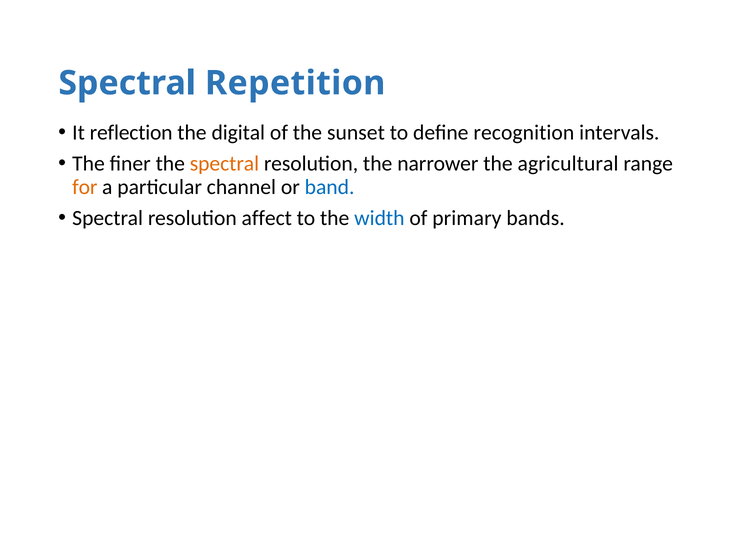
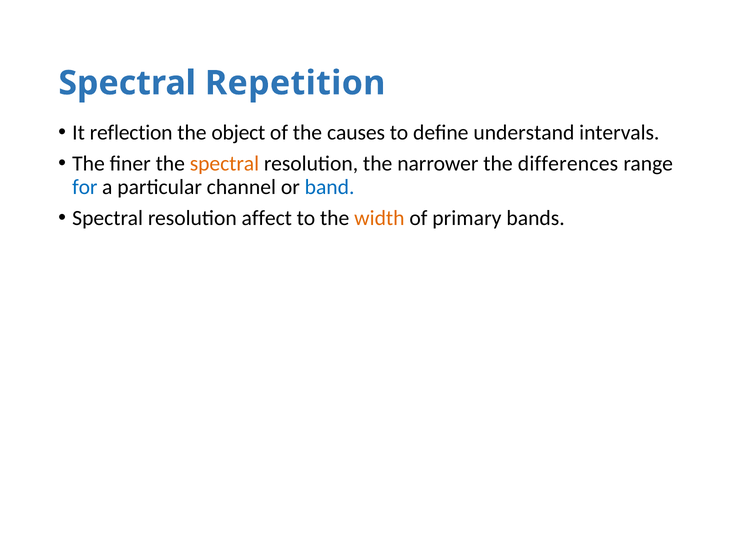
digital: digital -> object
sunset: sunset -> causes
recognition: recognition -> understand
agricultural: agricultural -> differences
for colour: orange -> blue
width colour: blue -> orange
